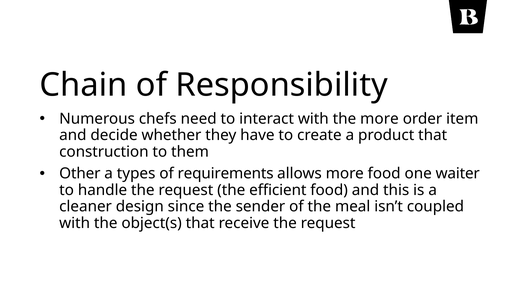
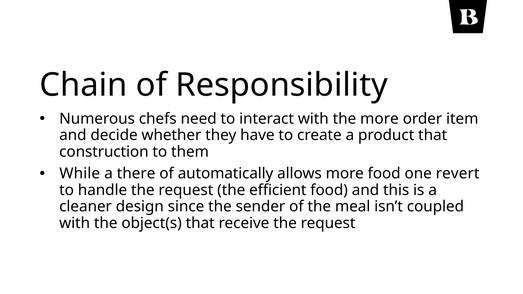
Other: Other -> While
types: types -> there
requirements: requirements -> automatically
waiter: waiter -> revert
